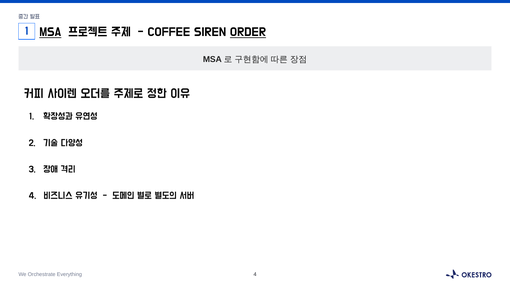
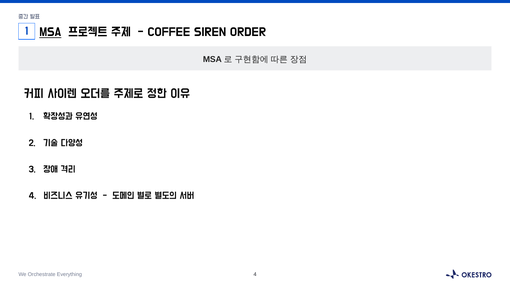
ORDER underline: present -> none
